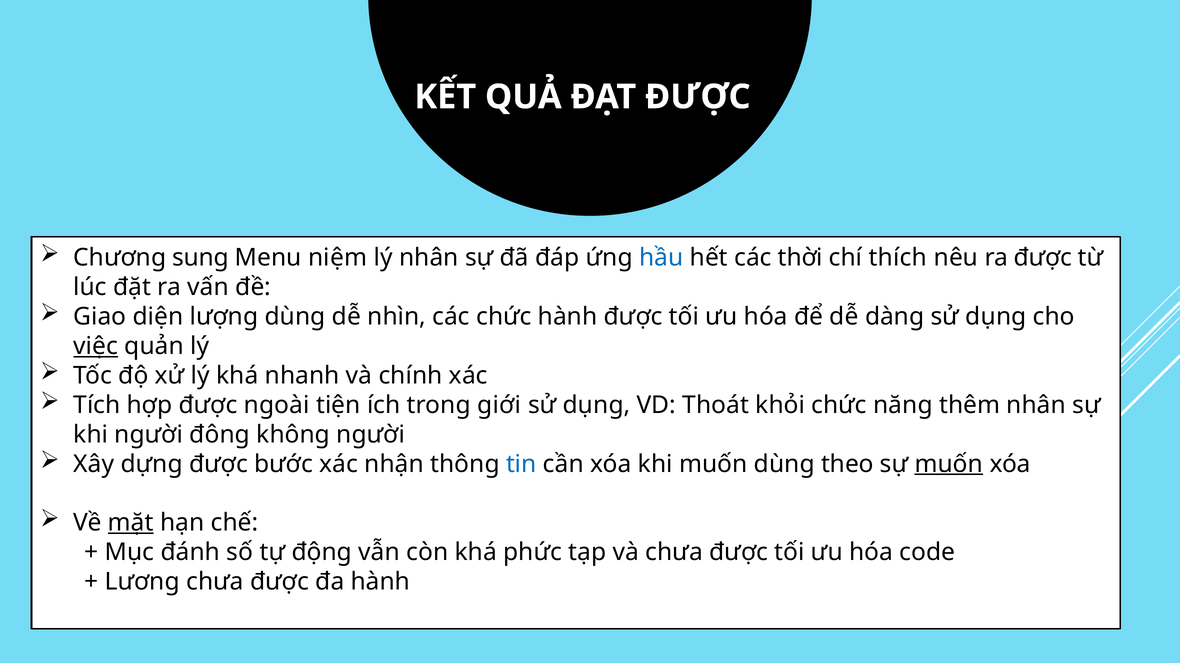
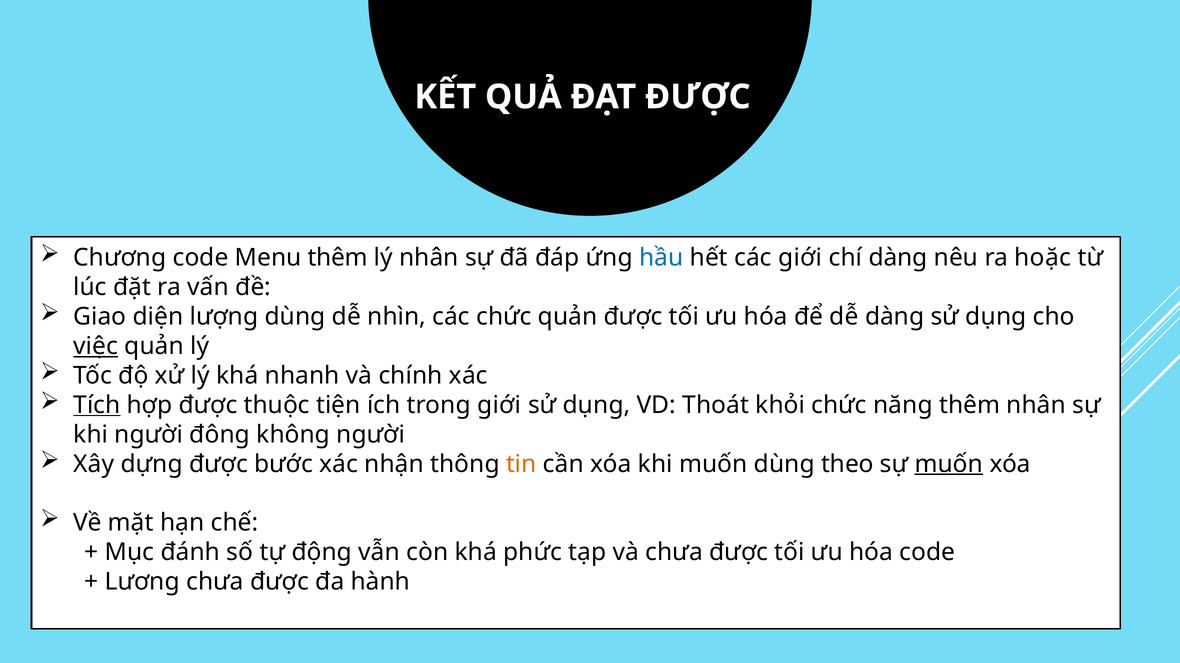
Chương sung: sung -> code
Menu niệm: niệm -> thêm
các thời: thời -> giới
chí thích: thích -> dàng
ra được: được -> hoặc
chức hành: hành -> quản
Tích underline: none -> present
ngoài: ngoài -> thuộc
tin colour: blue -> orange
mặt underline: present -> none
